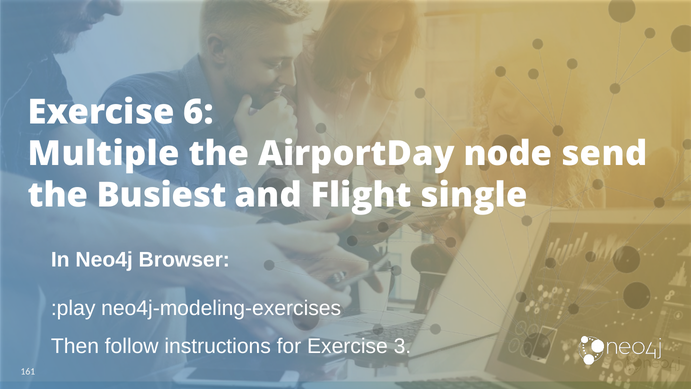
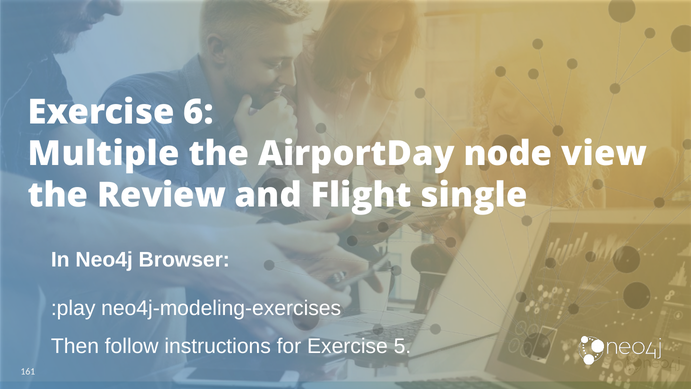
send: send -> view
Busiest: Busiest -> Review
3: 3 -> 5
